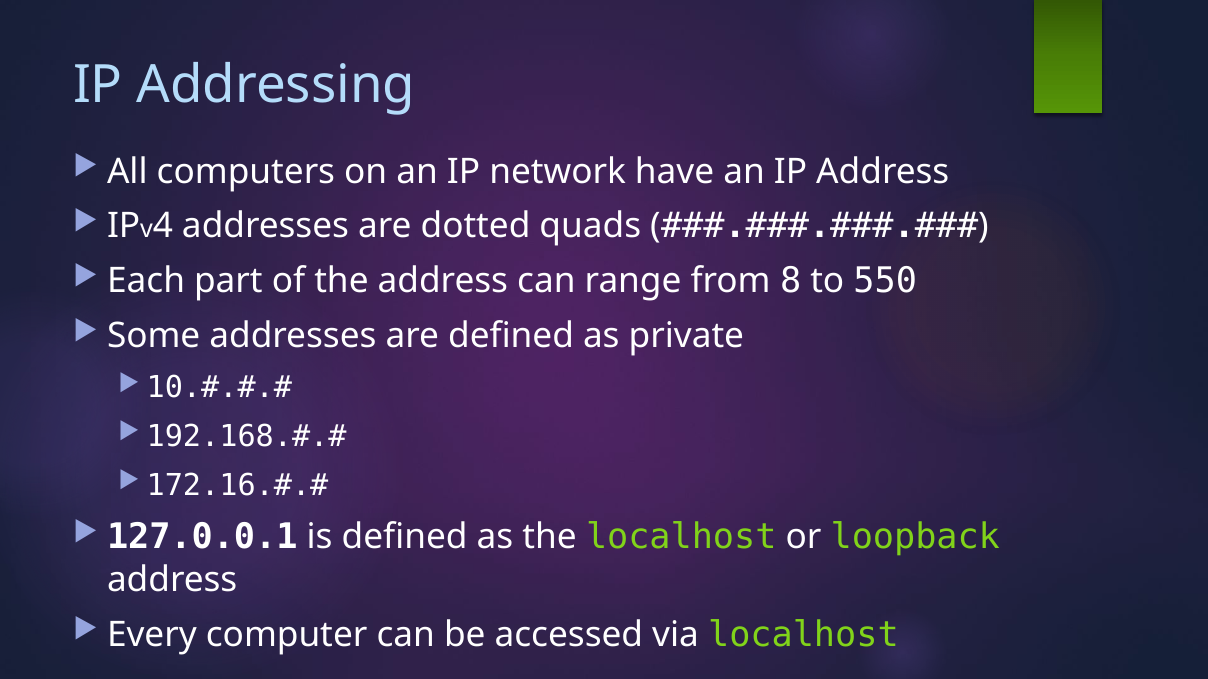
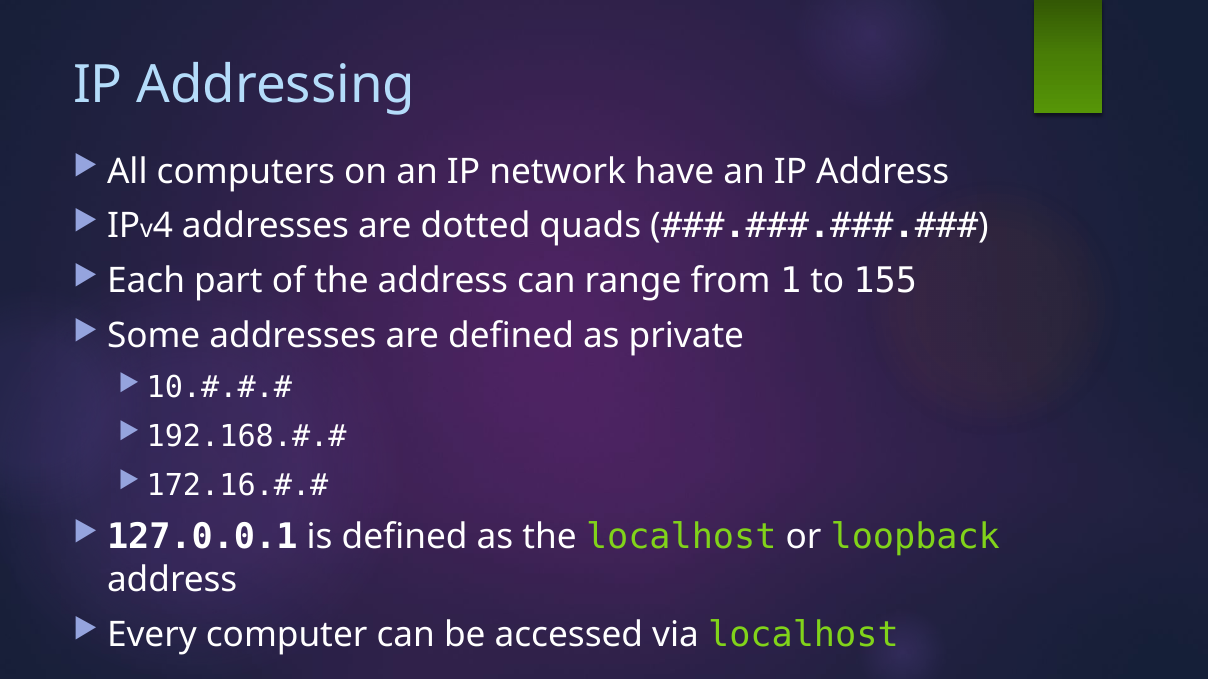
8: 8 -> 1
550: 550 -> 155
